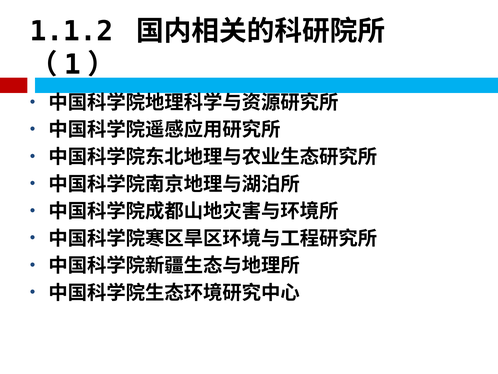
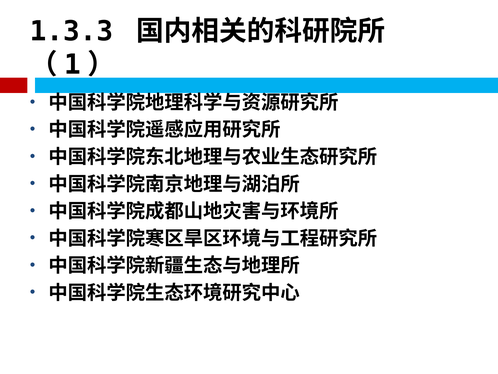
1.1.2: 1.1.2 -> 1.3.3
